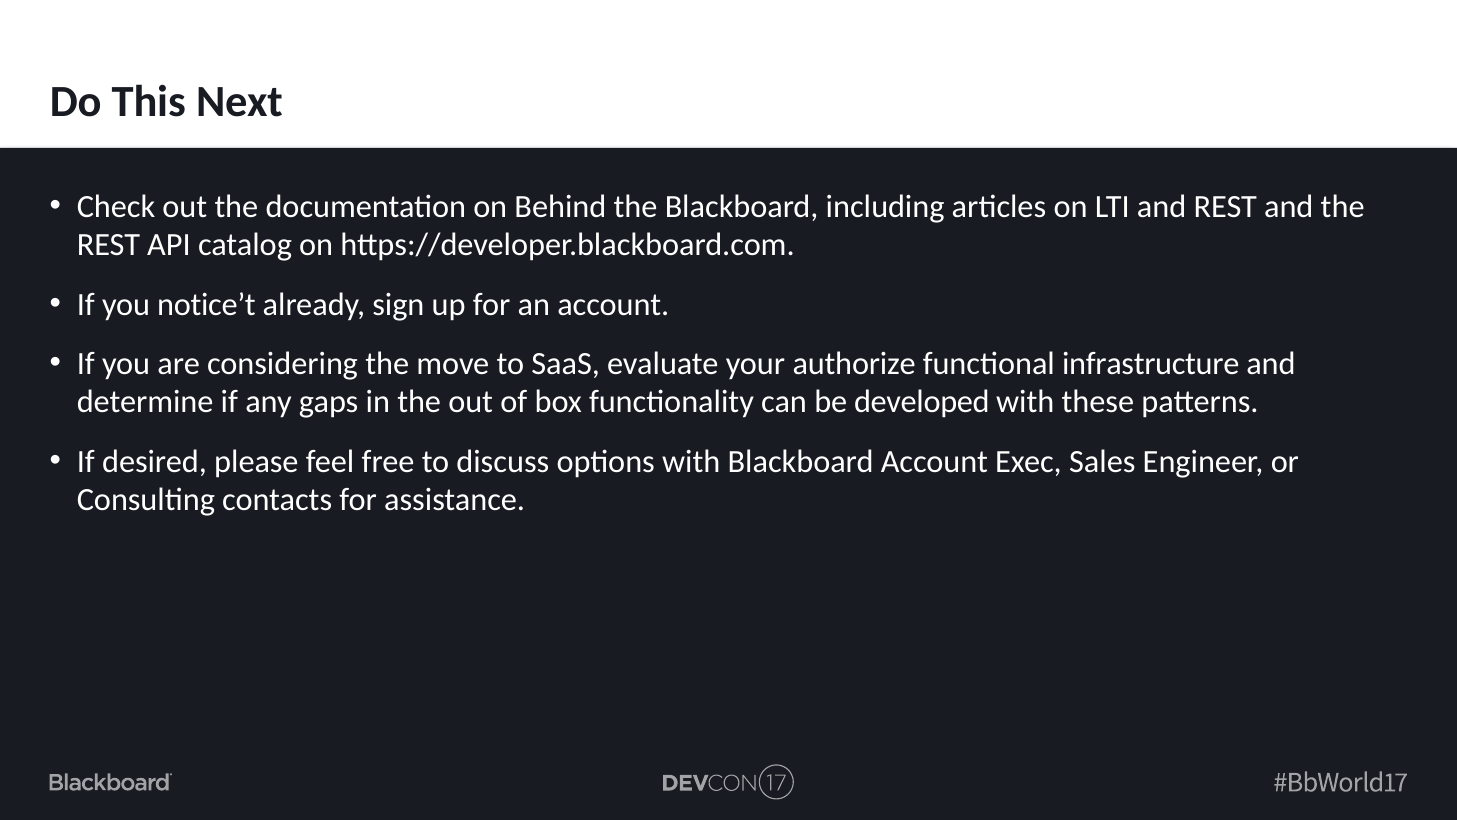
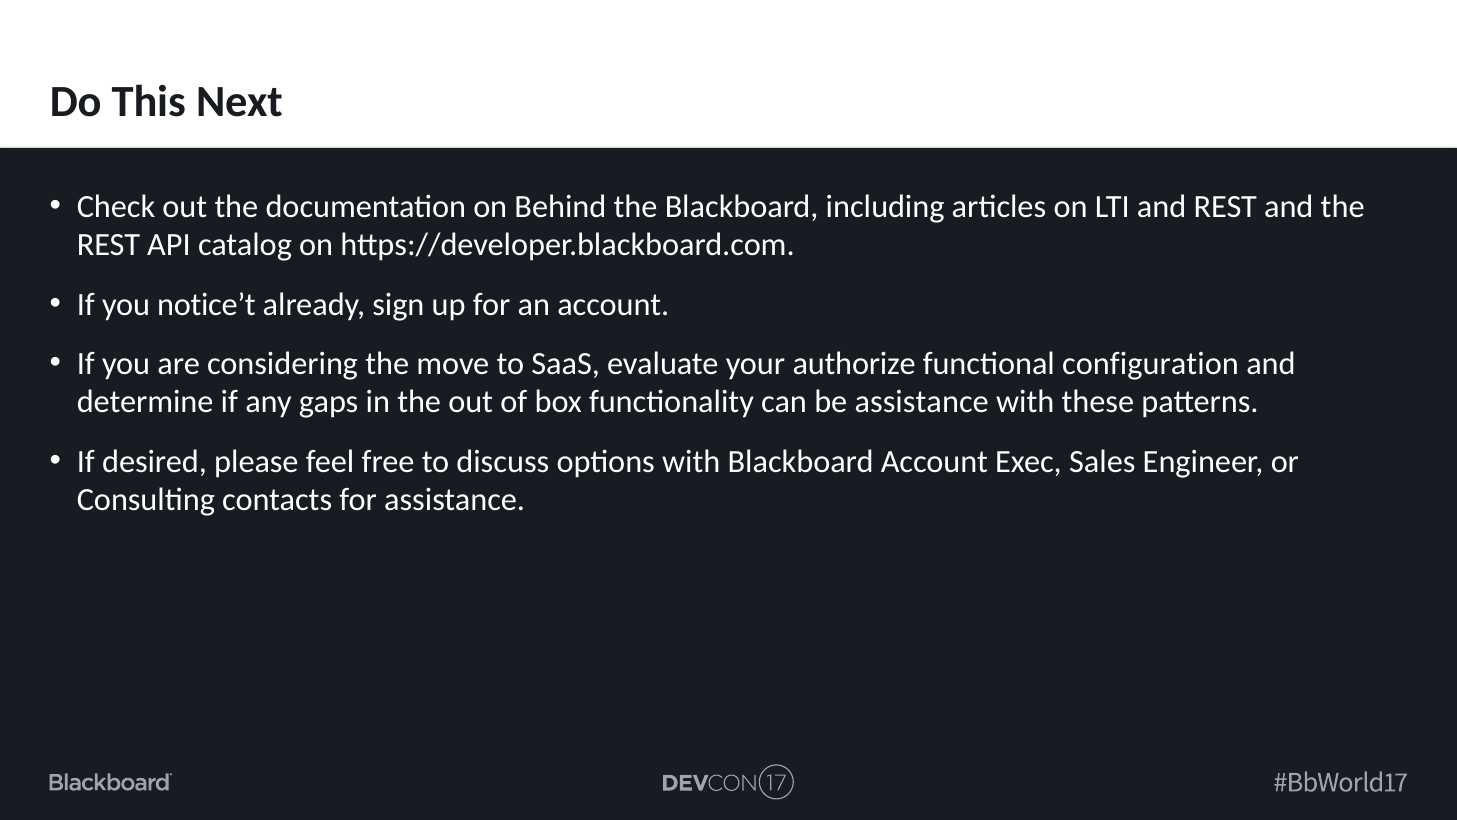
infrastructure: infrastructure -> configuration
be developed: developed -> assistance
